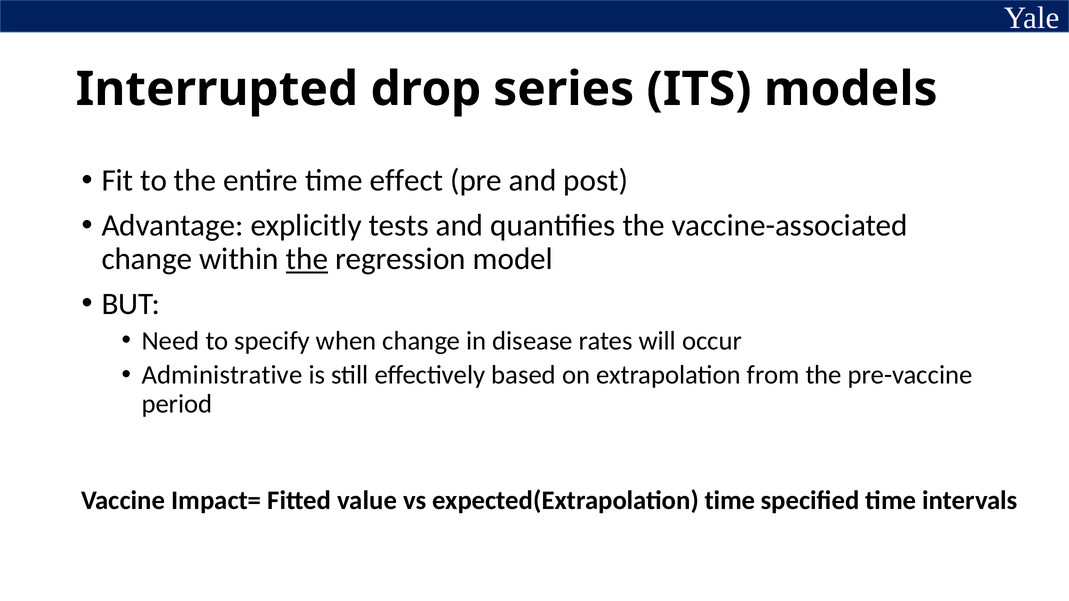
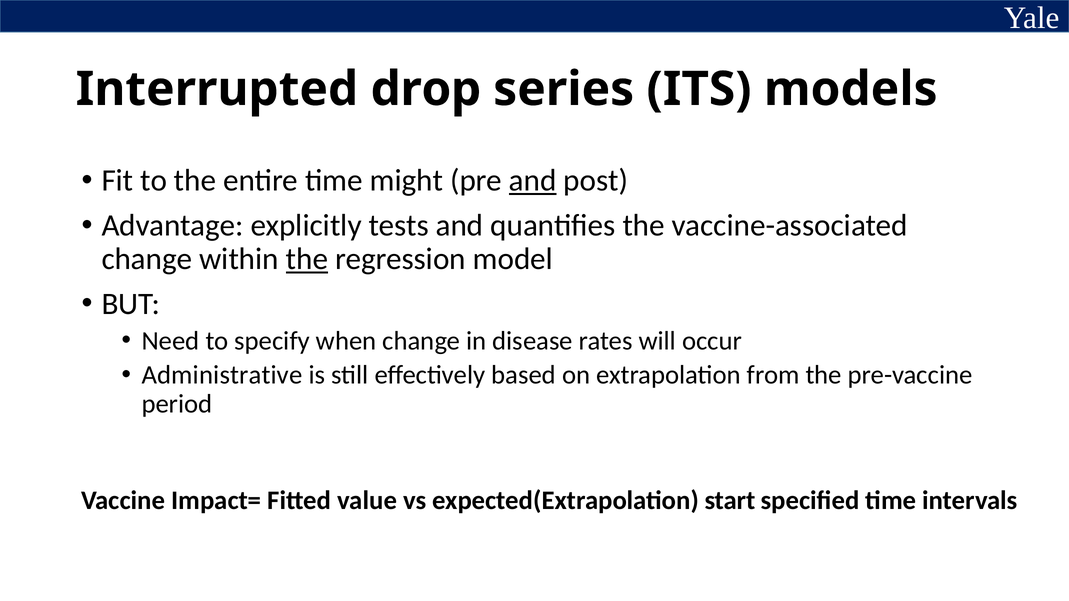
effect: effect -> might
and at (533, 181) underline: none -> present
expected(Extrapolation time: time -> start
